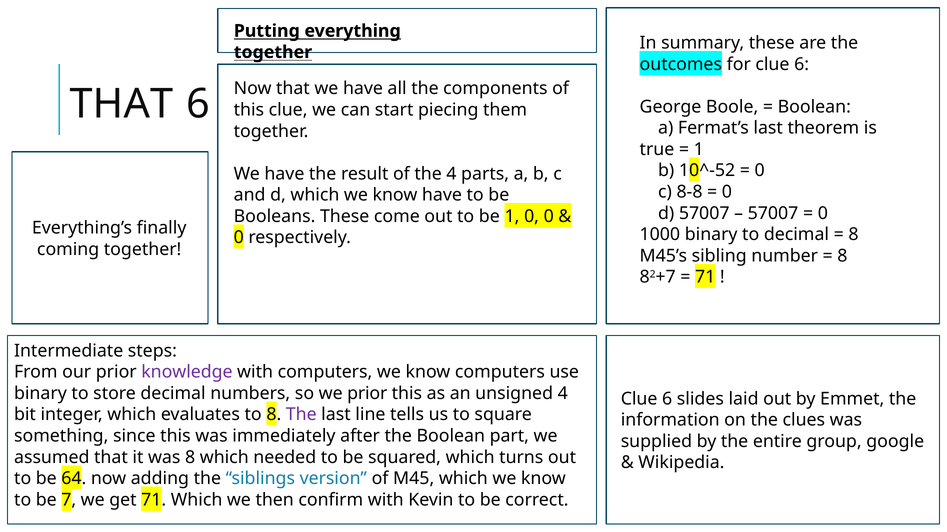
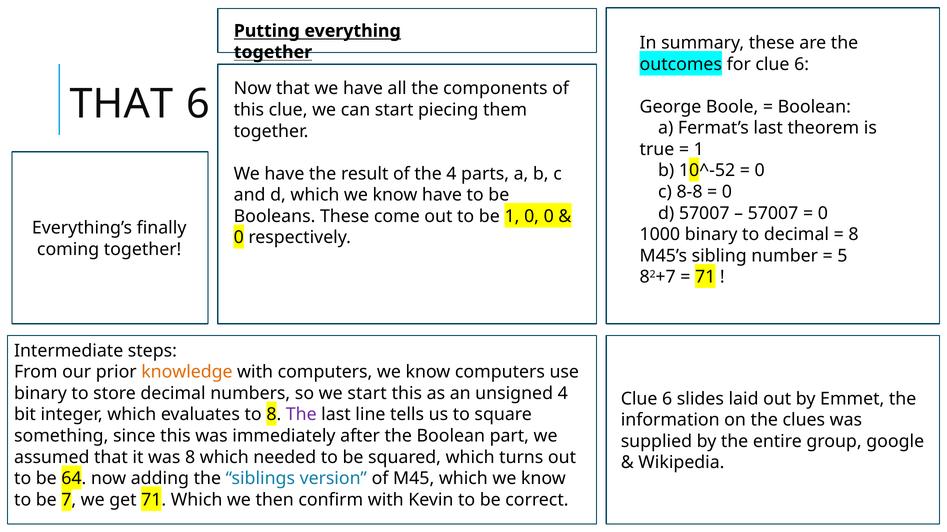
8 at (842, 256): 8 -> 5
knowledge colour: purple -> orange
we prior: prior -> start
